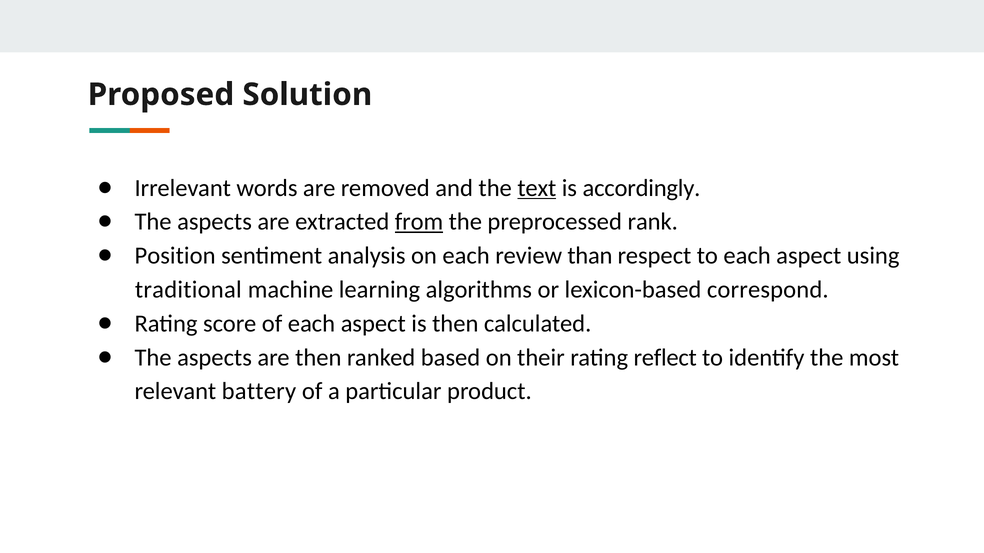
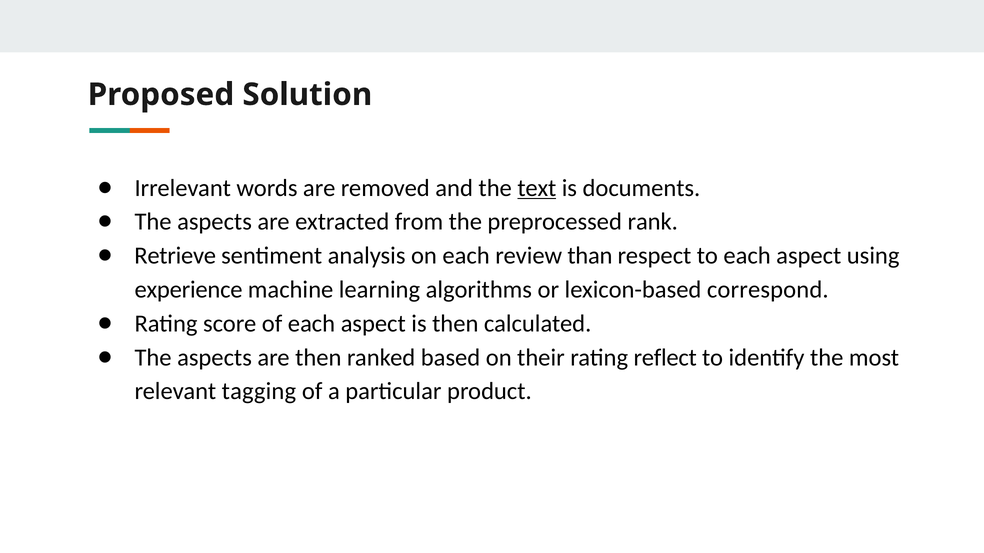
accordingly: accordingly -> documents
from underline: present -> none
Position: Position -> Retrieve
traditional: traditional -> experience
battery: battery -> tagging
